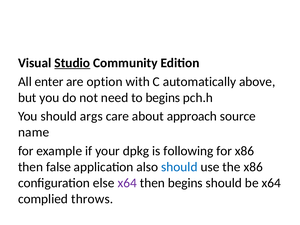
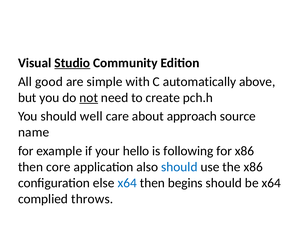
enter: enter -> good
option: option -> simple
not underline: none -> present
to begins: begins -> create
args: args -> well
dpkg: dpkg -> hello
false: false -> core
x64 at (127, 183) colour: purple -> blue
